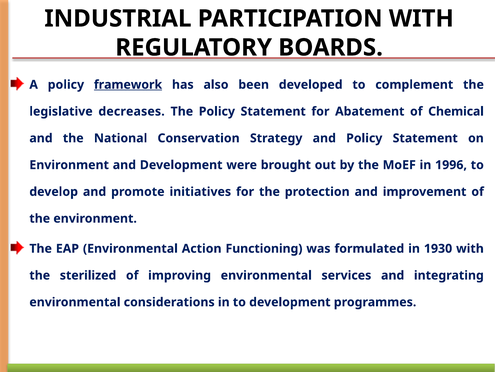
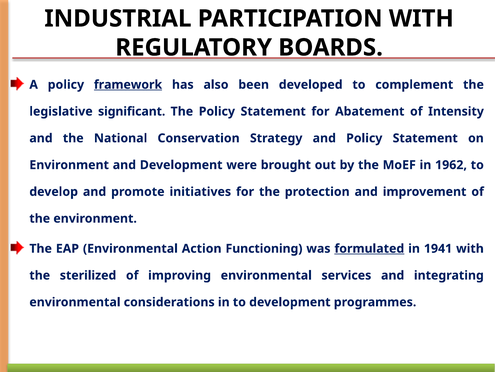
decreases: decreases -> significant
Chemical: Chemical -> Intensity
1996: 1996 -> 1962
formulated underline: none -> present
1930: 1930 -> 1941
